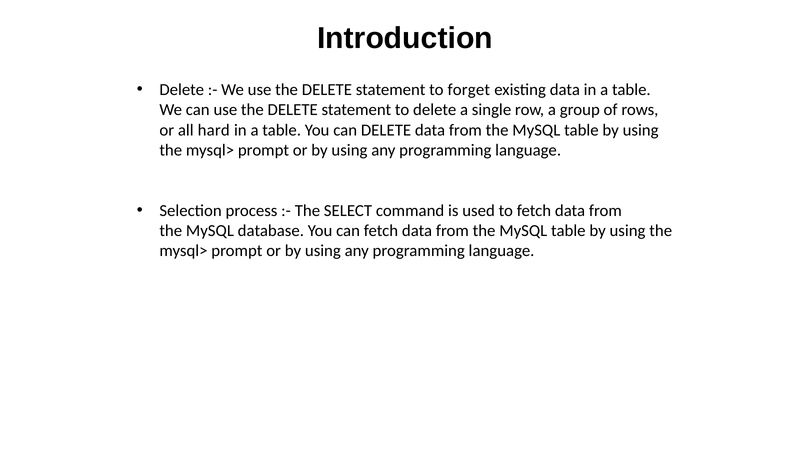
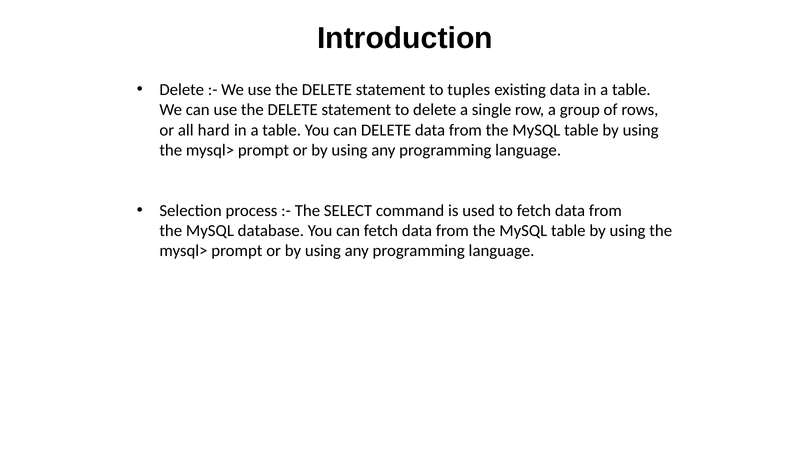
forget: forget -> tuples
